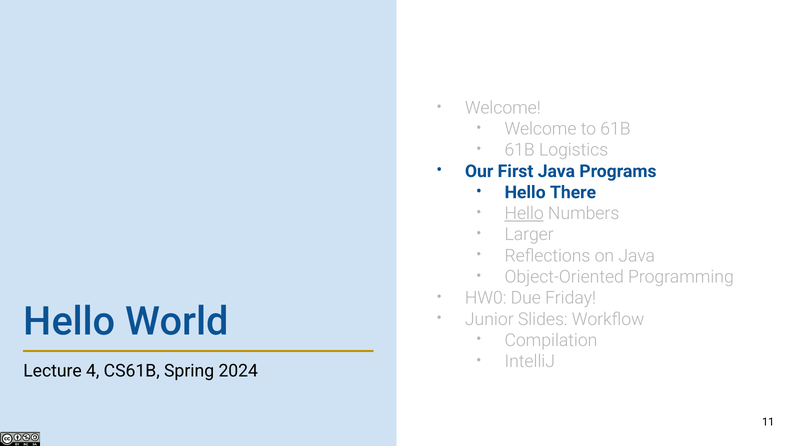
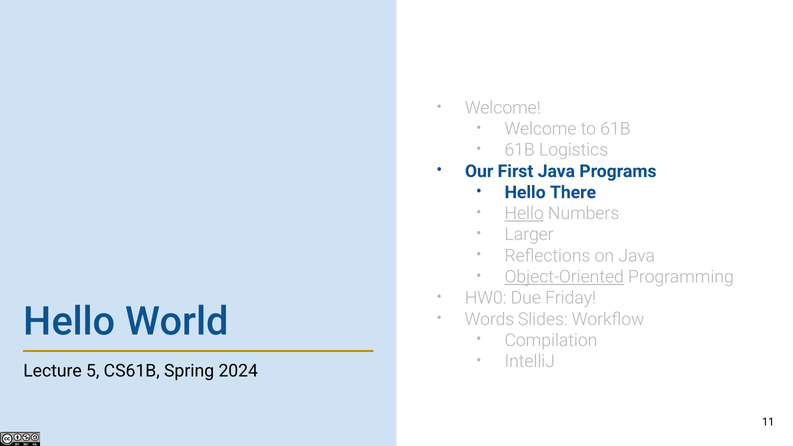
Object-Oriented underline: none -> present
Junior: Junior -> Words
4: 4 -> 5
